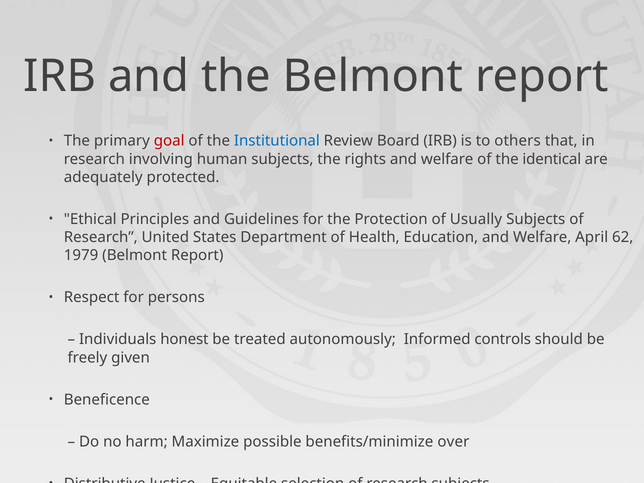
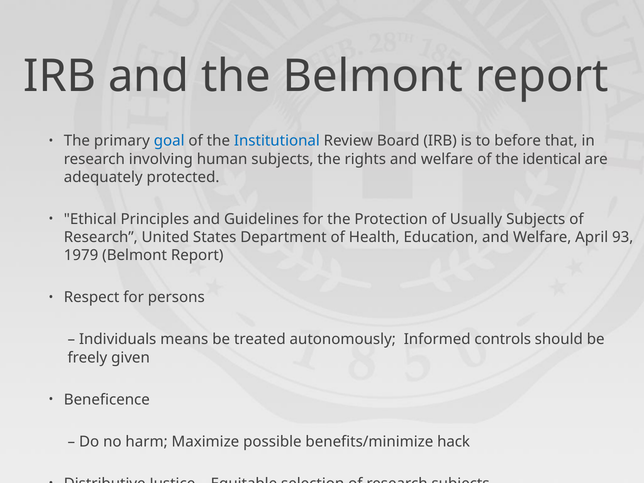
goal colour: red -> blue
others: others -> before
62: 62 -> 93
honest: honest -> means
over: over -> hack
